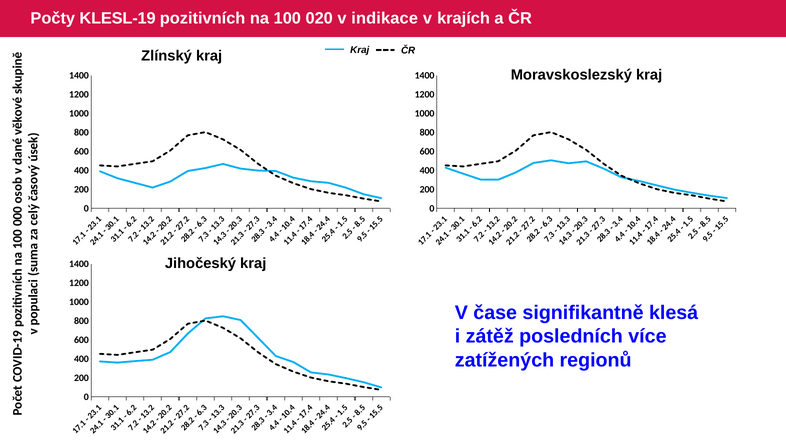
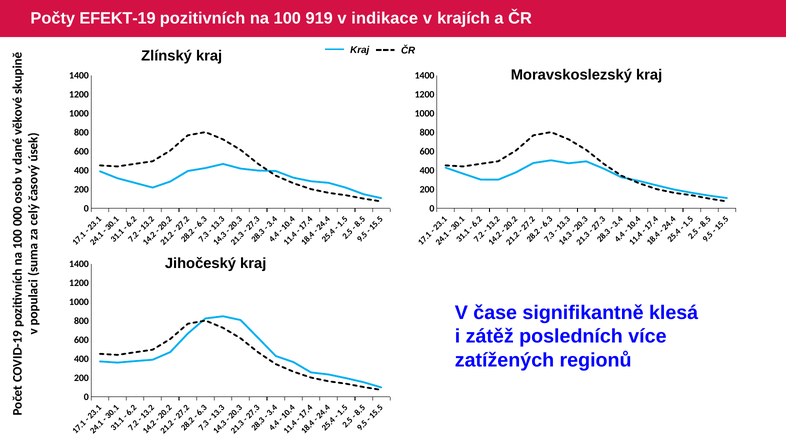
KLESL-19: KLESL-19 -> EFEKT-19
020: 020 -> 919
